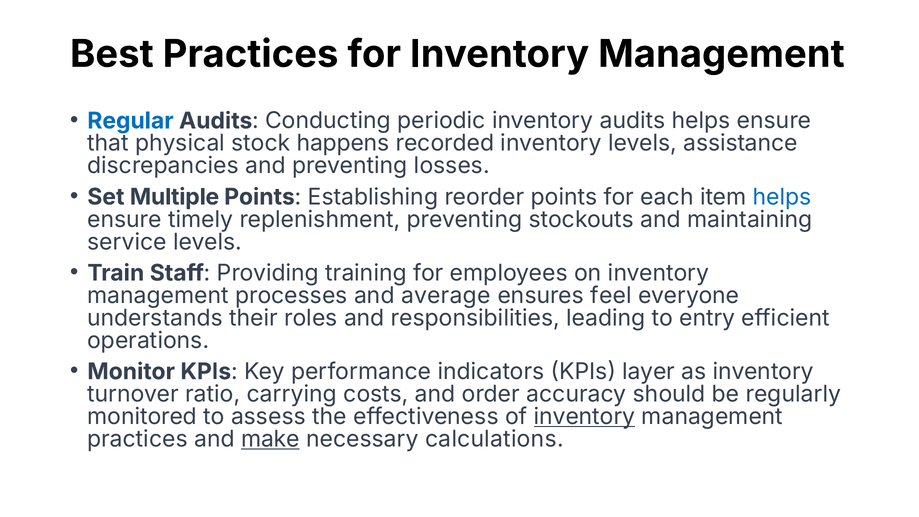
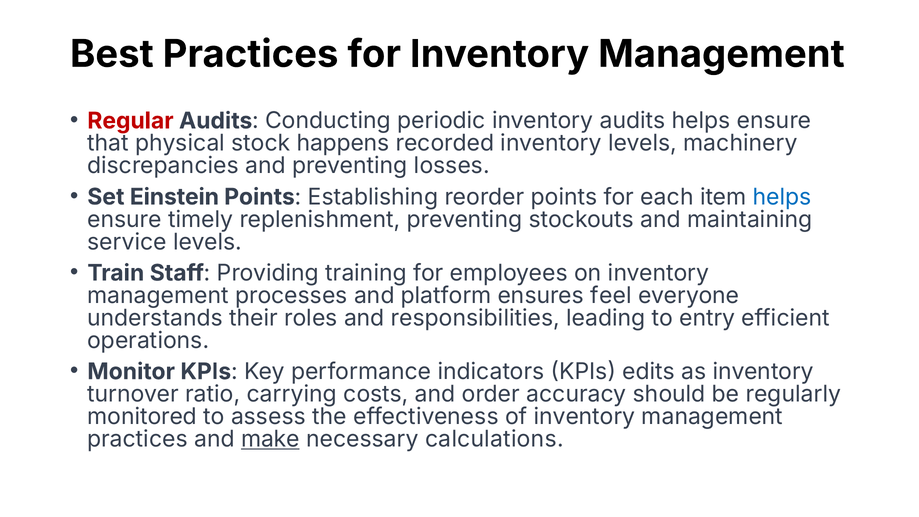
Regular colour: blue -> red
assistance: assistance -> machinery
Multiple: Multiple -> Einstein
average: average -> platform
layer: layer -> edits
inventory at (584, 417) underline: present -> none
